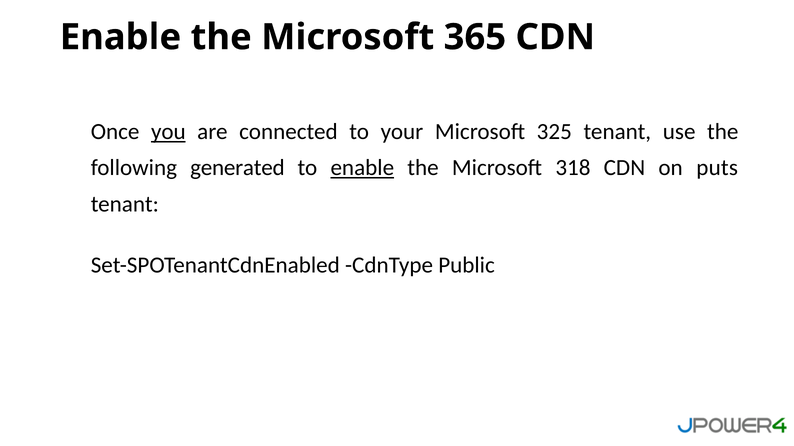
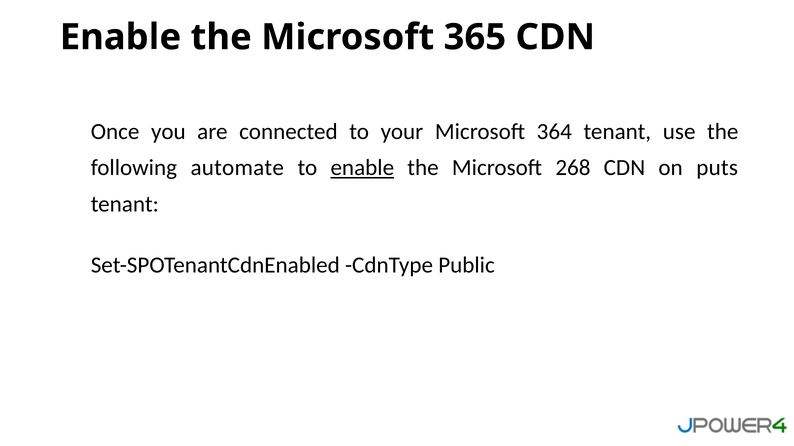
you underline: present -> none
325: 325 -> 364
generated: generated -> automate
318: 318 -> 268
